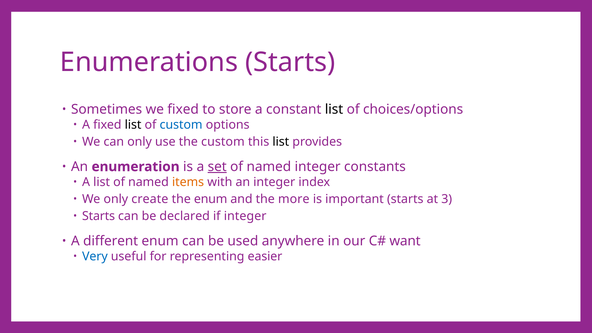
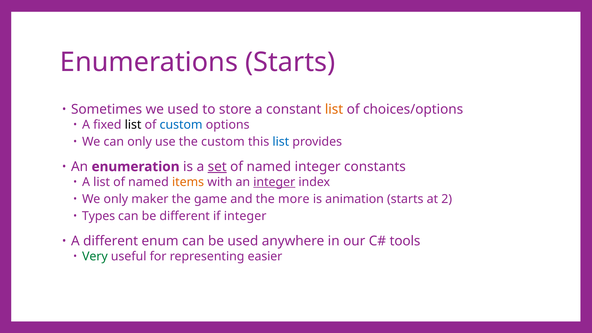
we fixed: fixed -> used
list at (334, 109) colour: black -> orange
list at (281, 142) colour: black -> blue
integer at (274, 182) underline: none -> present
create: create -> maker
the enum: enum -> game
important: important -> animation
3: 3 -> 2
Starts at (99, 216): Starts -> Types
be declared: declared -> different
want: want -> tools
Very colour: blue -> green
